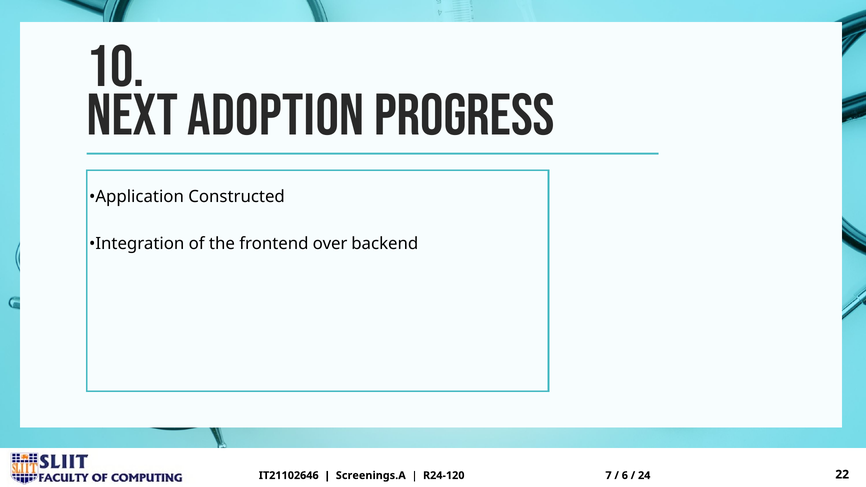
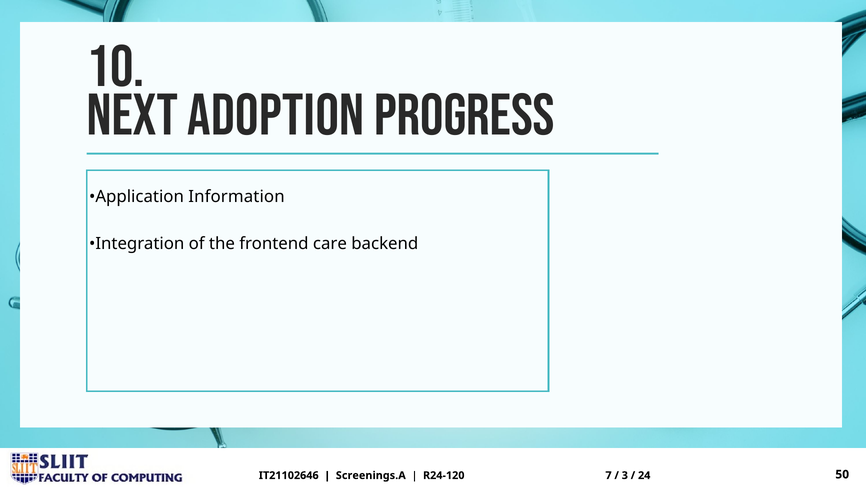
Constructed: Constructed -> Information
over: over -> care
6: 6 -> 3
22: 22 -> 50
